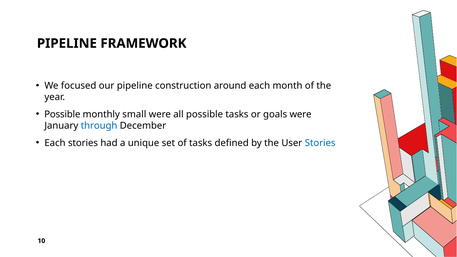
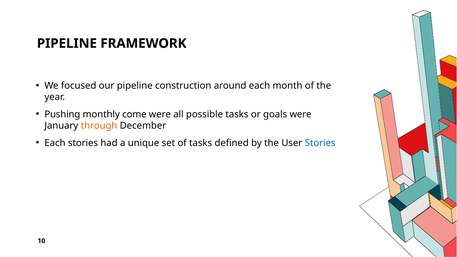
Possible at (62, 114): Possible -> Pushing
small: small -> come
through colour: blue -> orange
